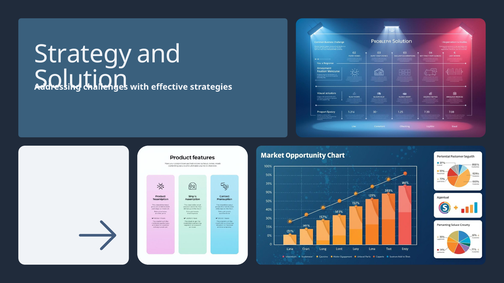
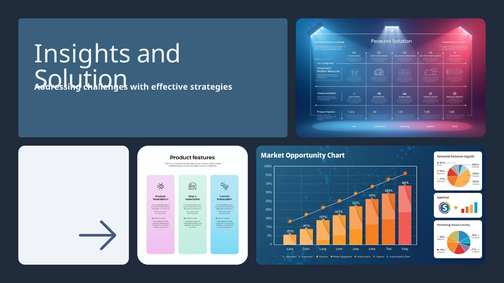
Strategy: Strategy -> Insights
